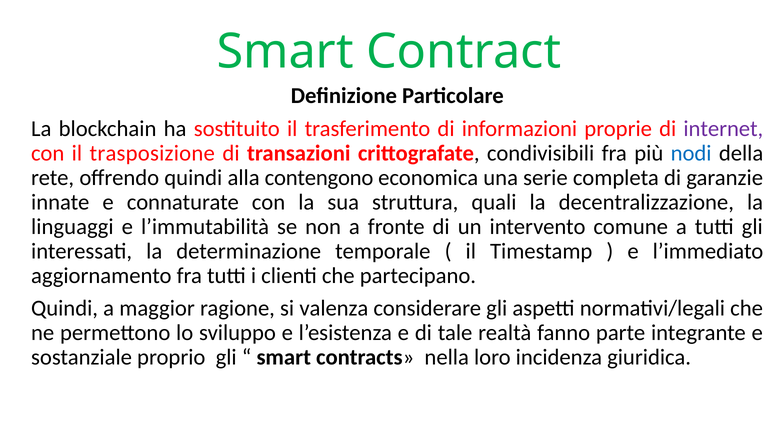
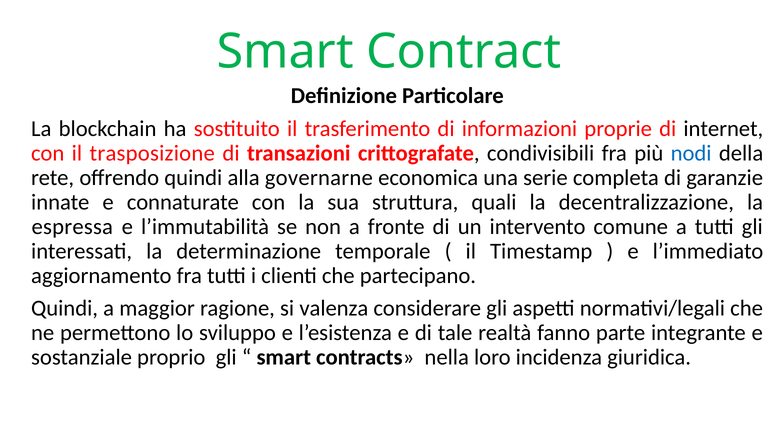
internet colour: purple -> black
contengono: contengono -> governarne
linguaggi: linguaggi -> espressa
